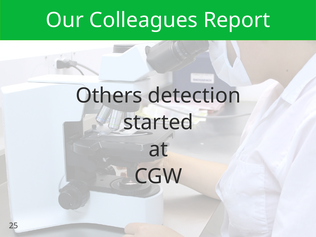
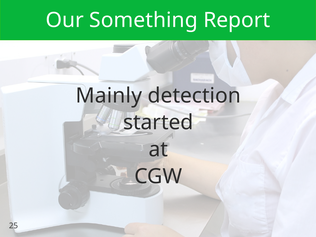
Colleagues: Colleagues -> Something
Others: Others -> Mainly
